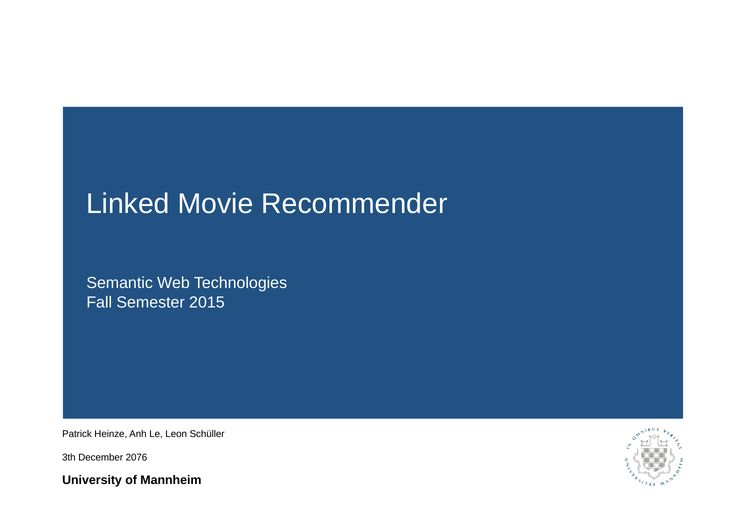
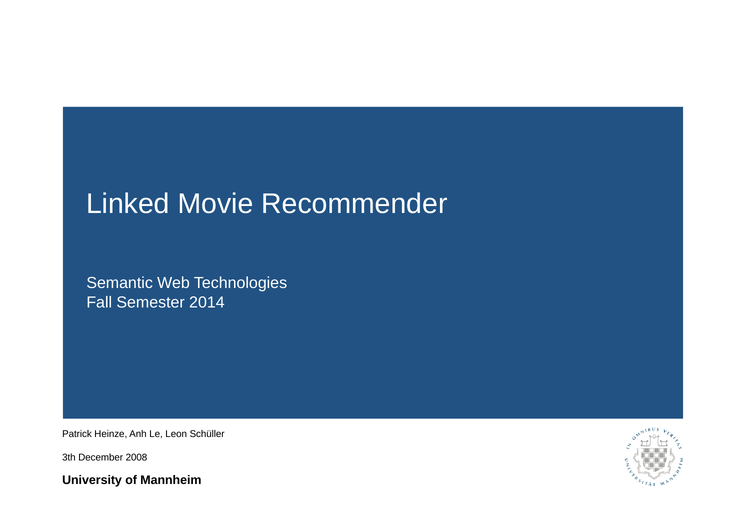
2015: 2015 -> 2014
2076: 2076 -> 2008
